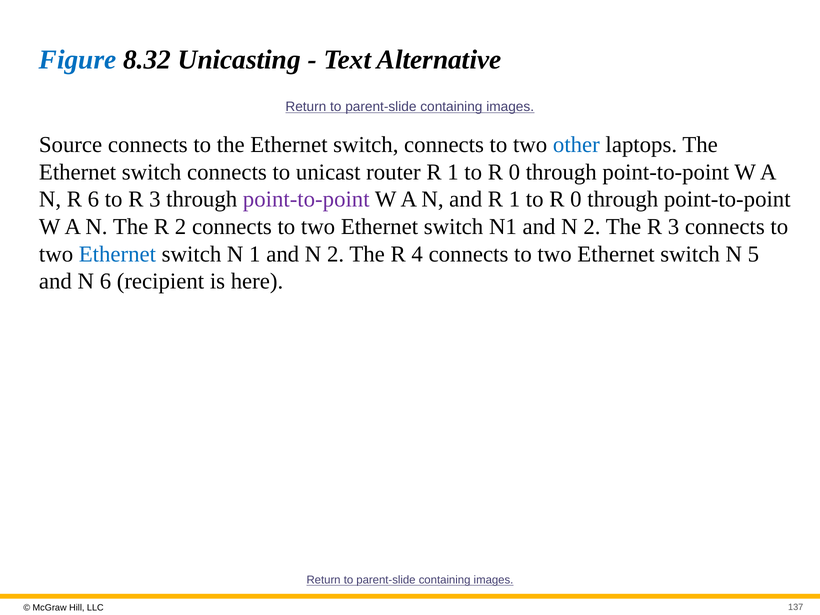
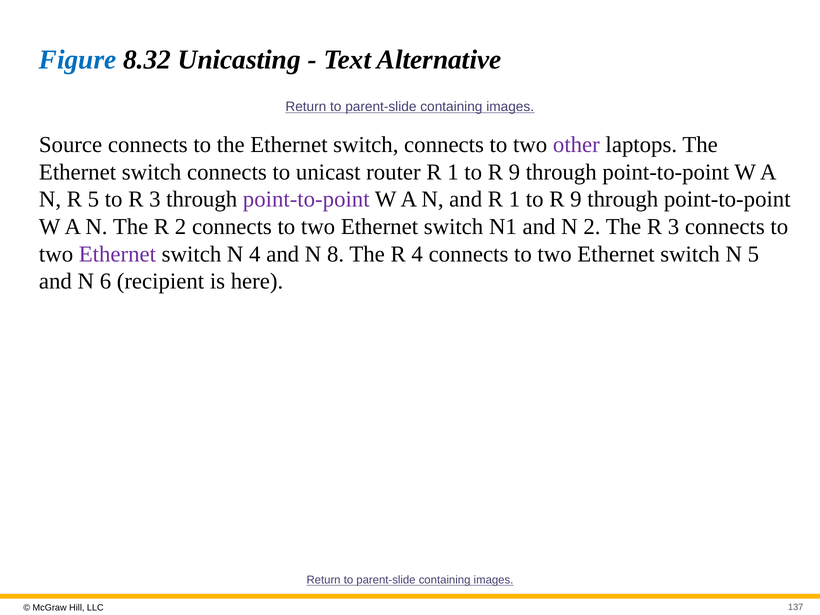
other colour: blue -> purple
0 at (514, 172): 0 -> 9
R 6: 6 -> 5
0 at (576, 199): 0 -> 9
Ethernet at (117, 254) colour: blue -> purple
N 1: 1 -> 4
2 at (336, 254): 2 -> 8
